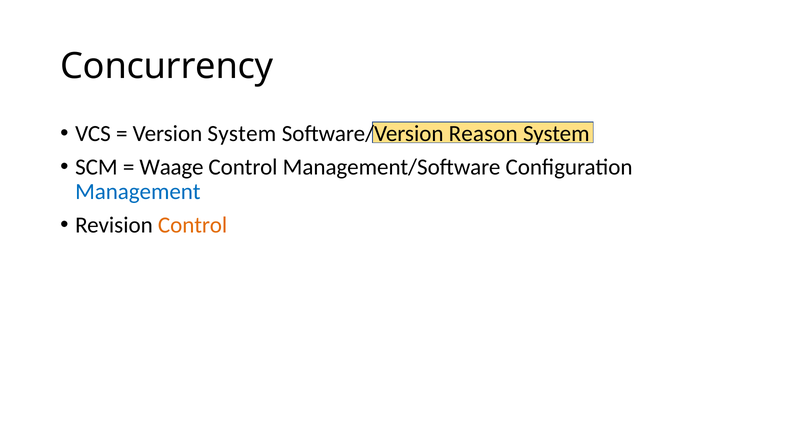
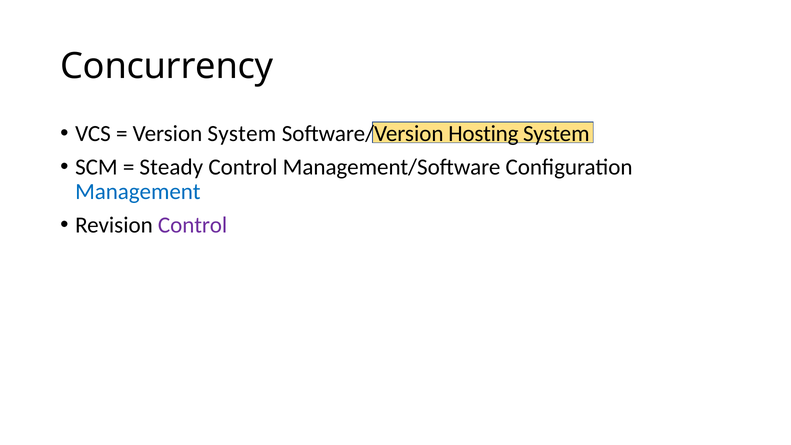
Reason: Reason -> Hosting
Waage: Waage -> Steady
Control at (193, 225) colour: orange -> purple
